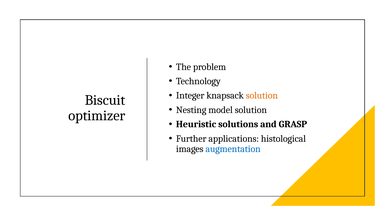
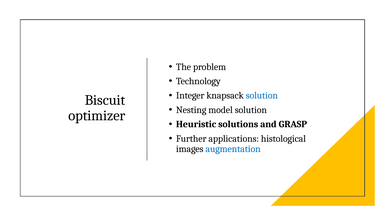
solution at (262, 96) colour: orange -> blue
